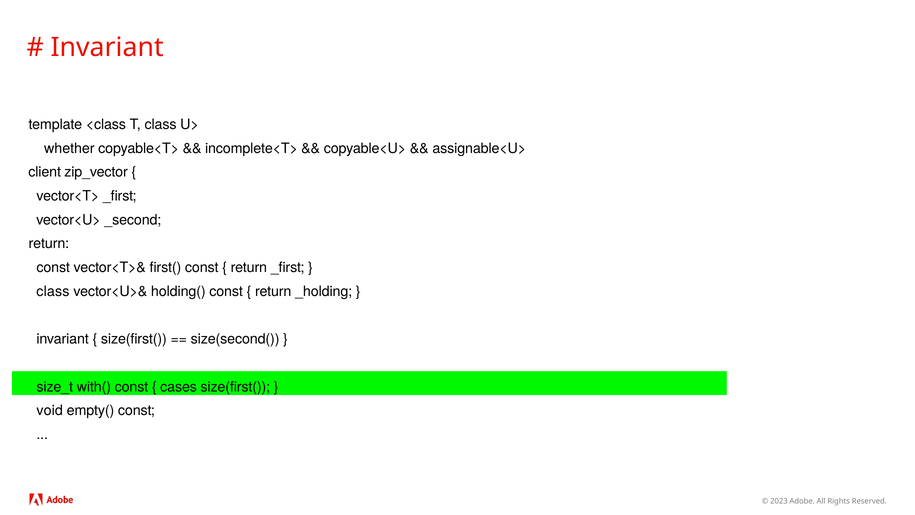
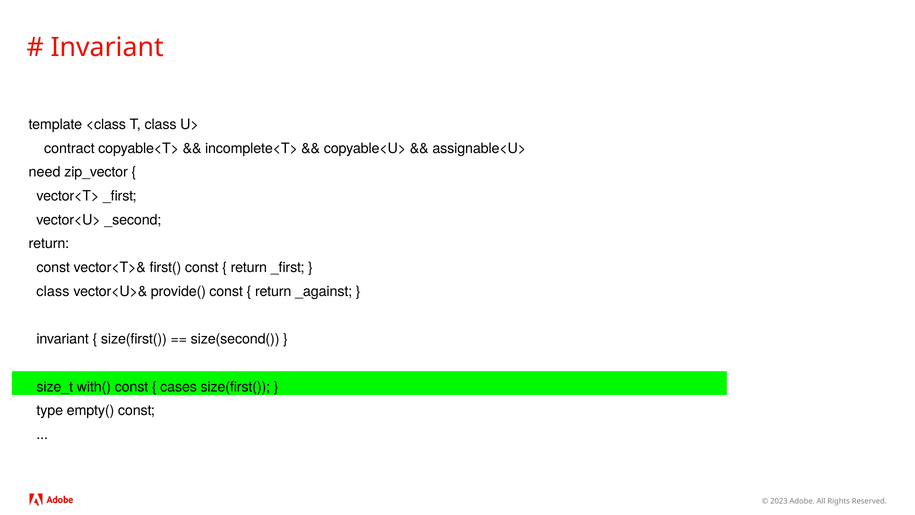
whether: whether -> contract
client: client -> need
holding(: holding( -> provide(
_holding: _holding -> _against
void: void -> type
